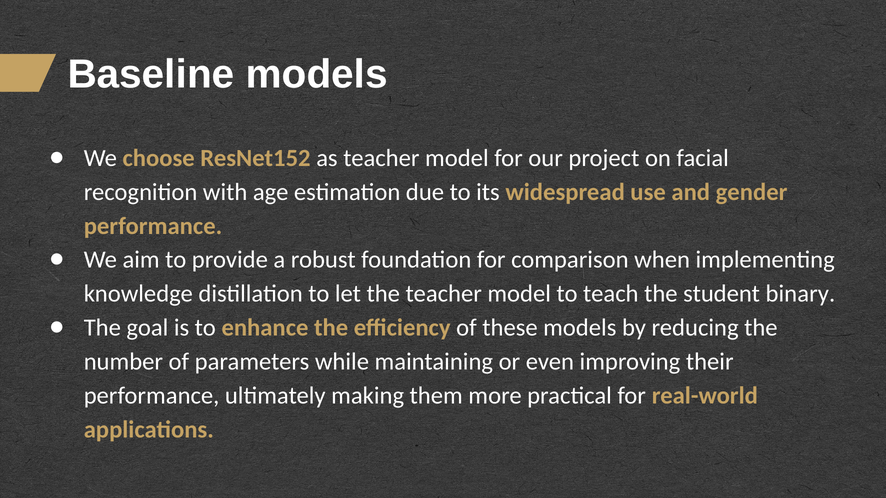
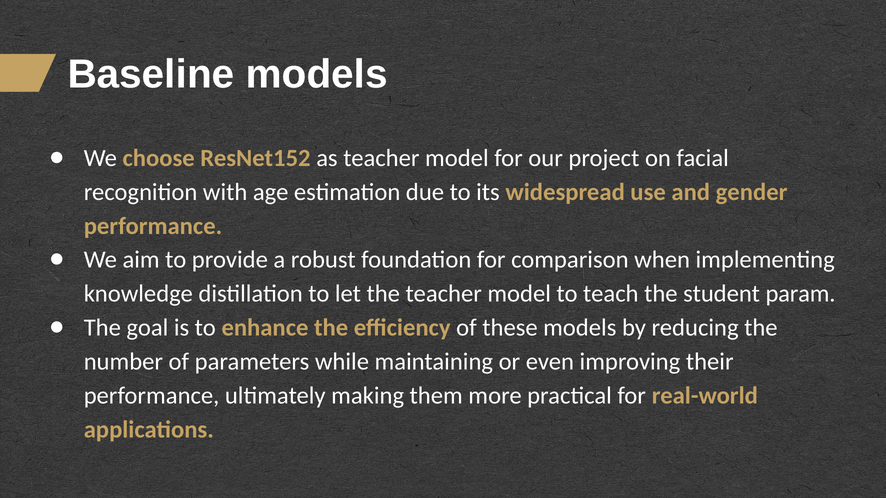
binary: binary -> param
